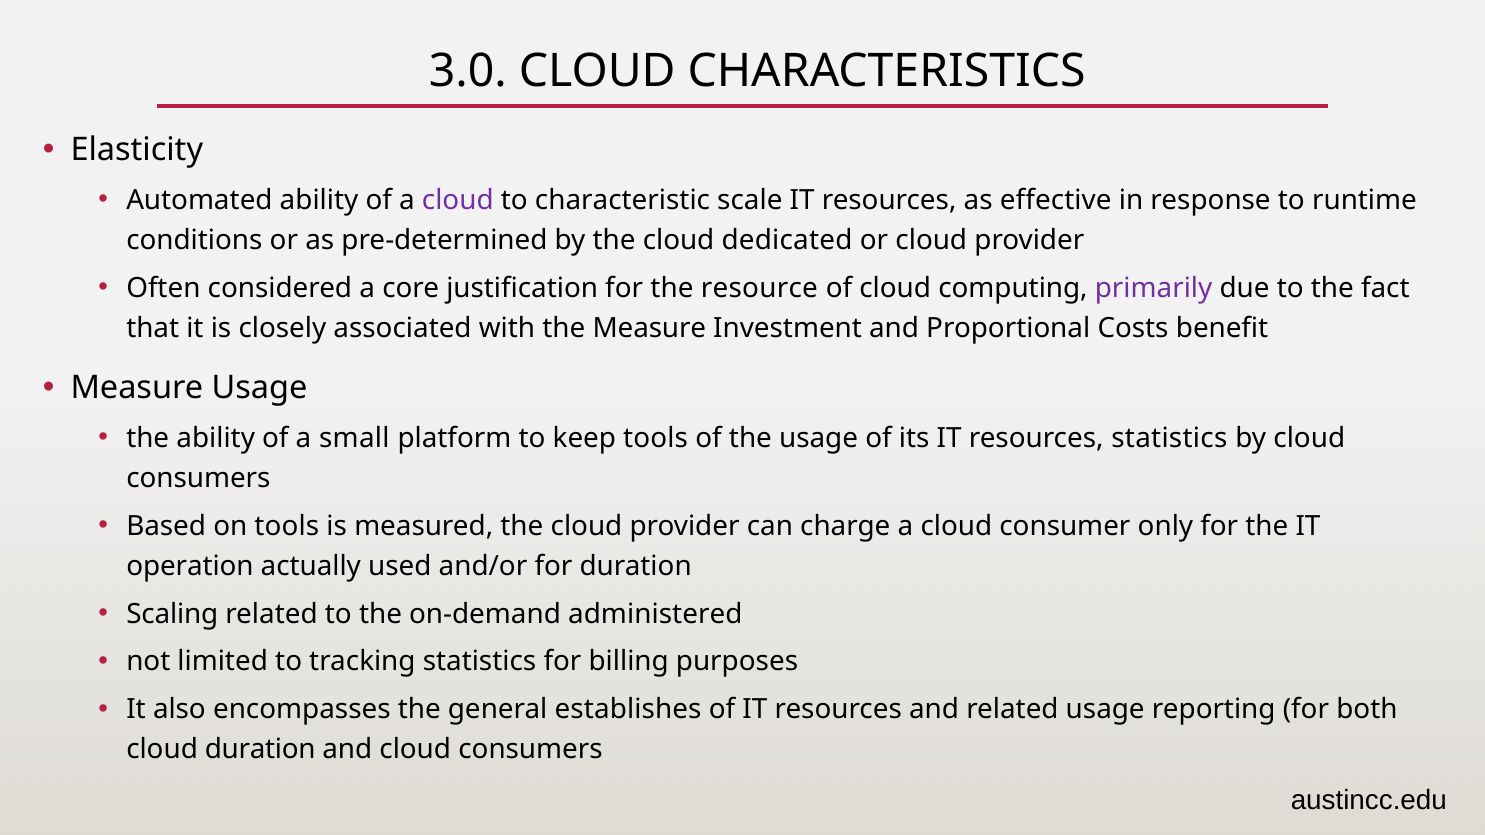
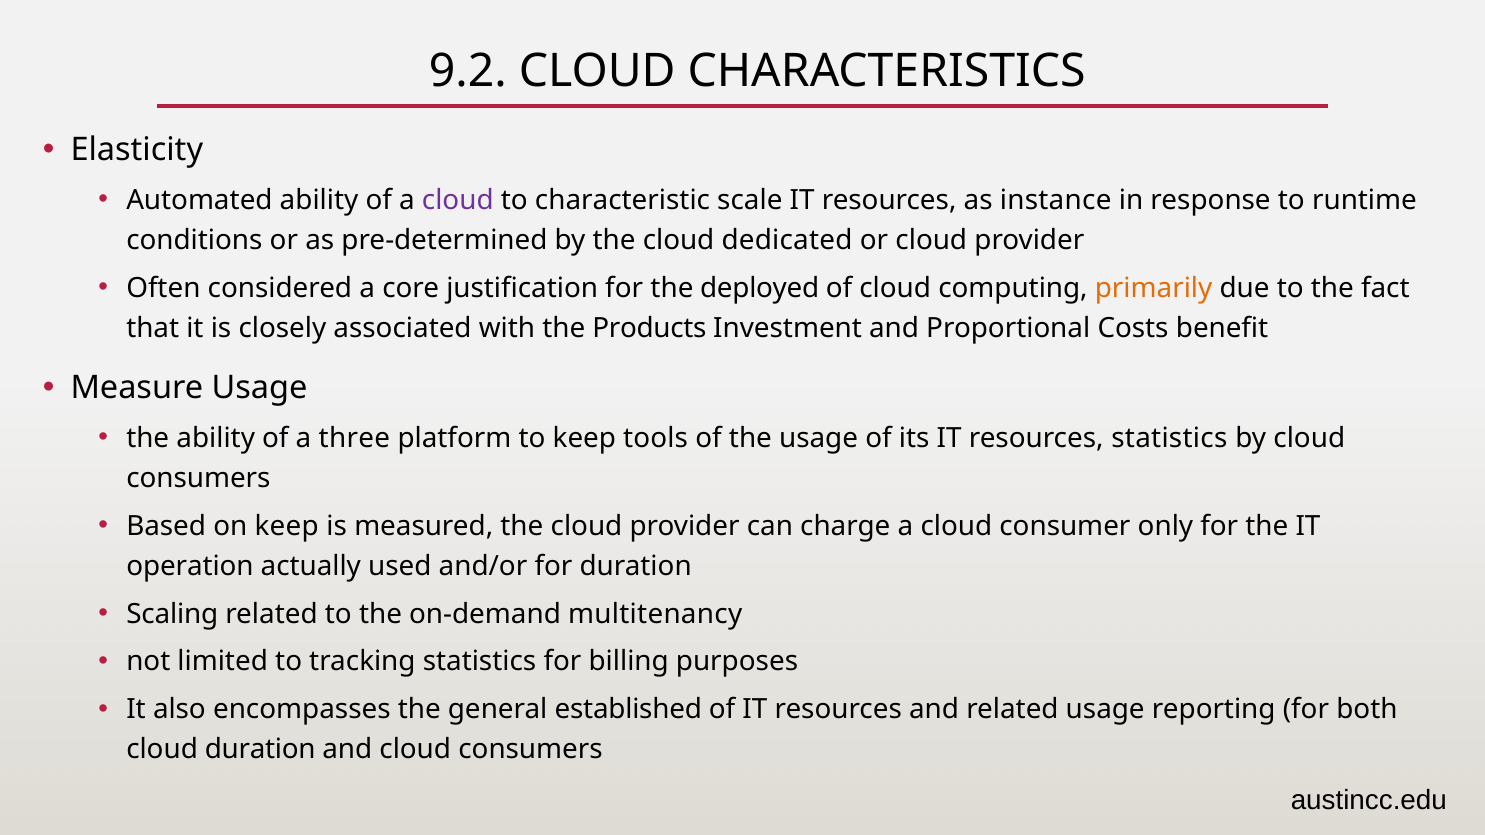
3.0: 3.0 -> 9.2
effective: effective -> instance
resource: resource -> deployed
primarily colour: purple -> orange
the Measure: Measure -> Products
small: small -> three
on tools: tools -> keep
administered: administered -> multitenancy
establishes: establishes -> established
